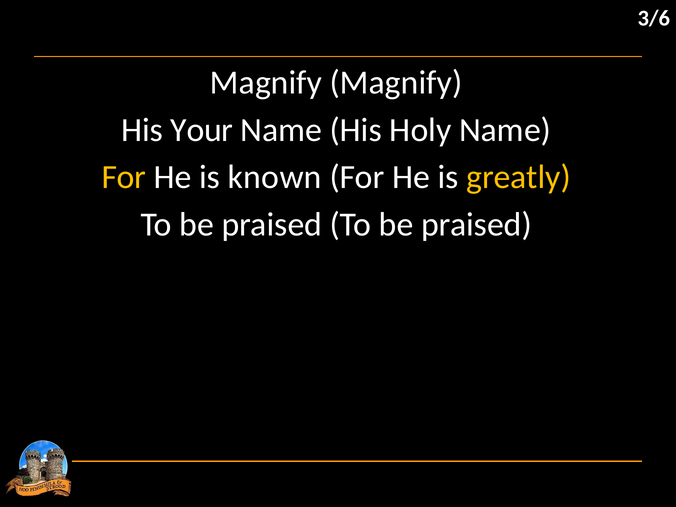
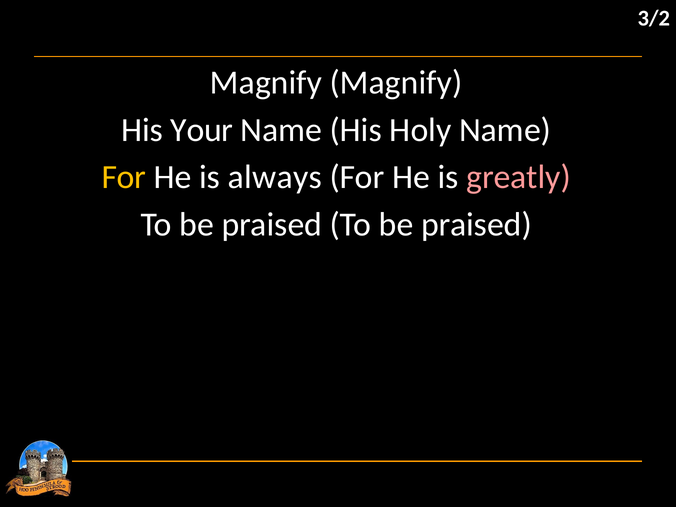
3/6: 3/6 -> 3/2
known: known -> always
greatly colour: yellow -> pink
